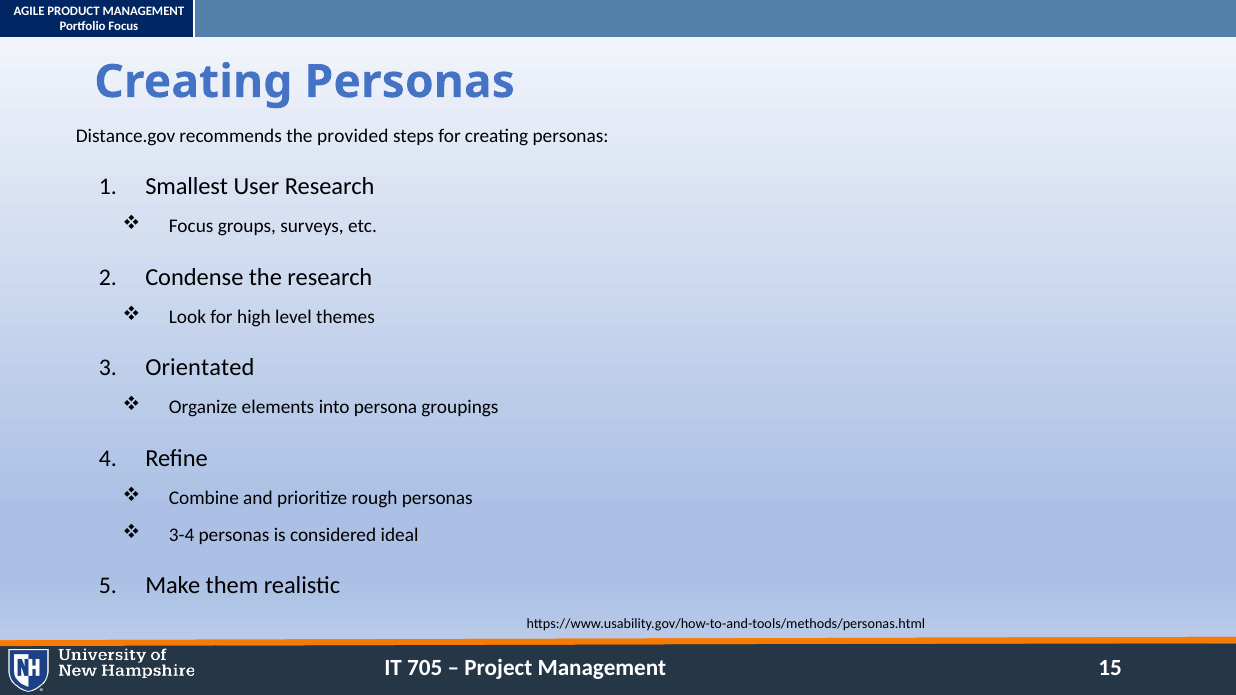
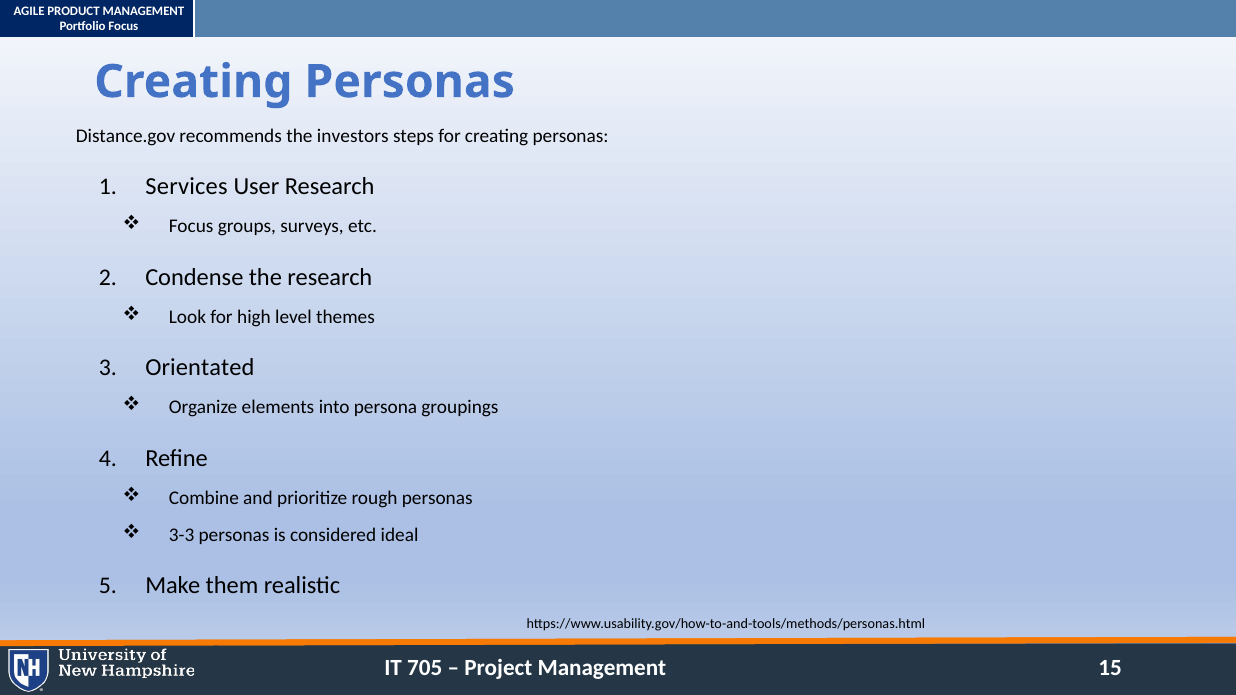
provided: provided -> investors
Smallest: Smallest -> Services
3-4: 3-4 -> 3-3
